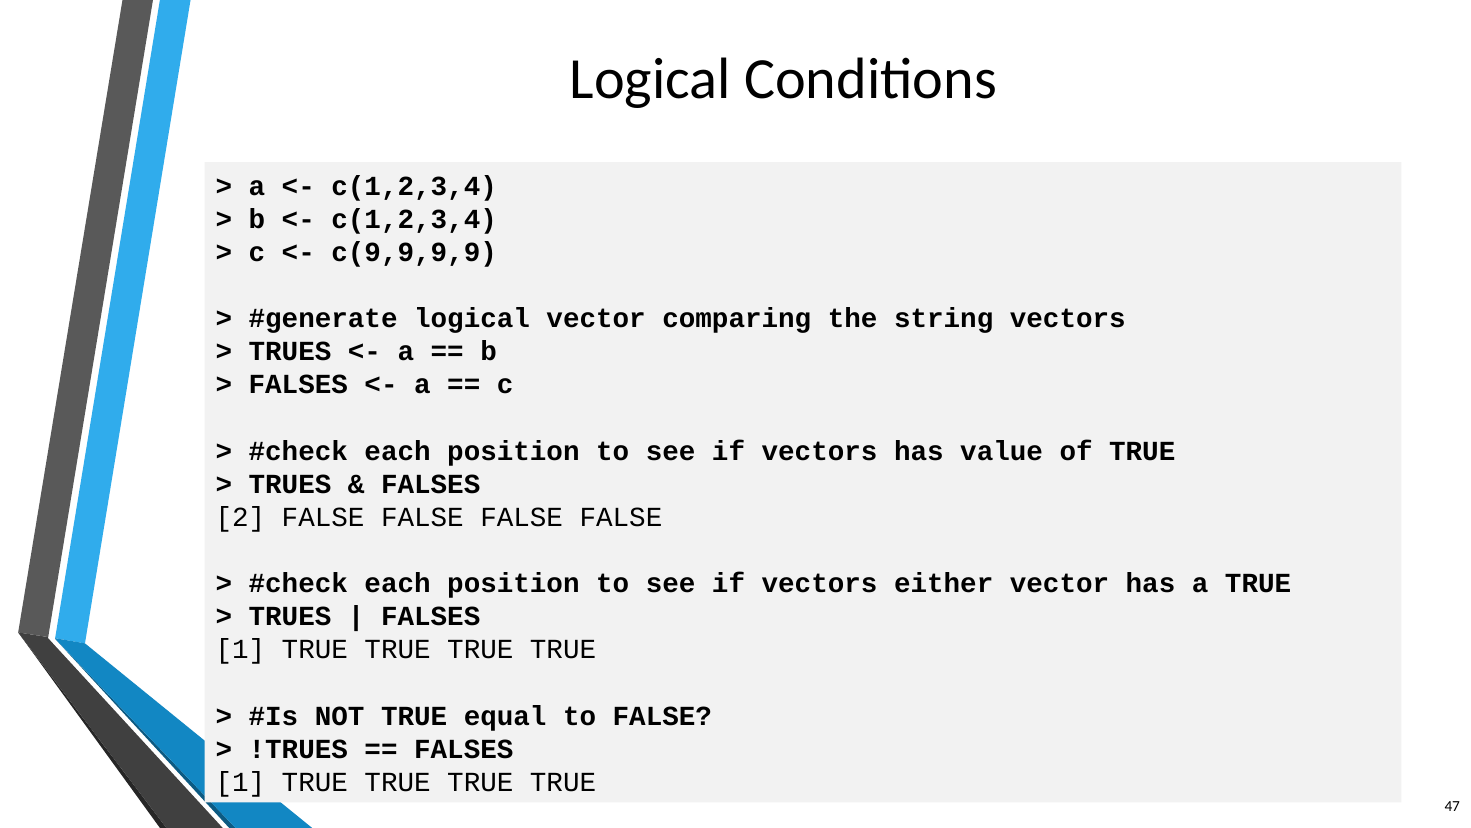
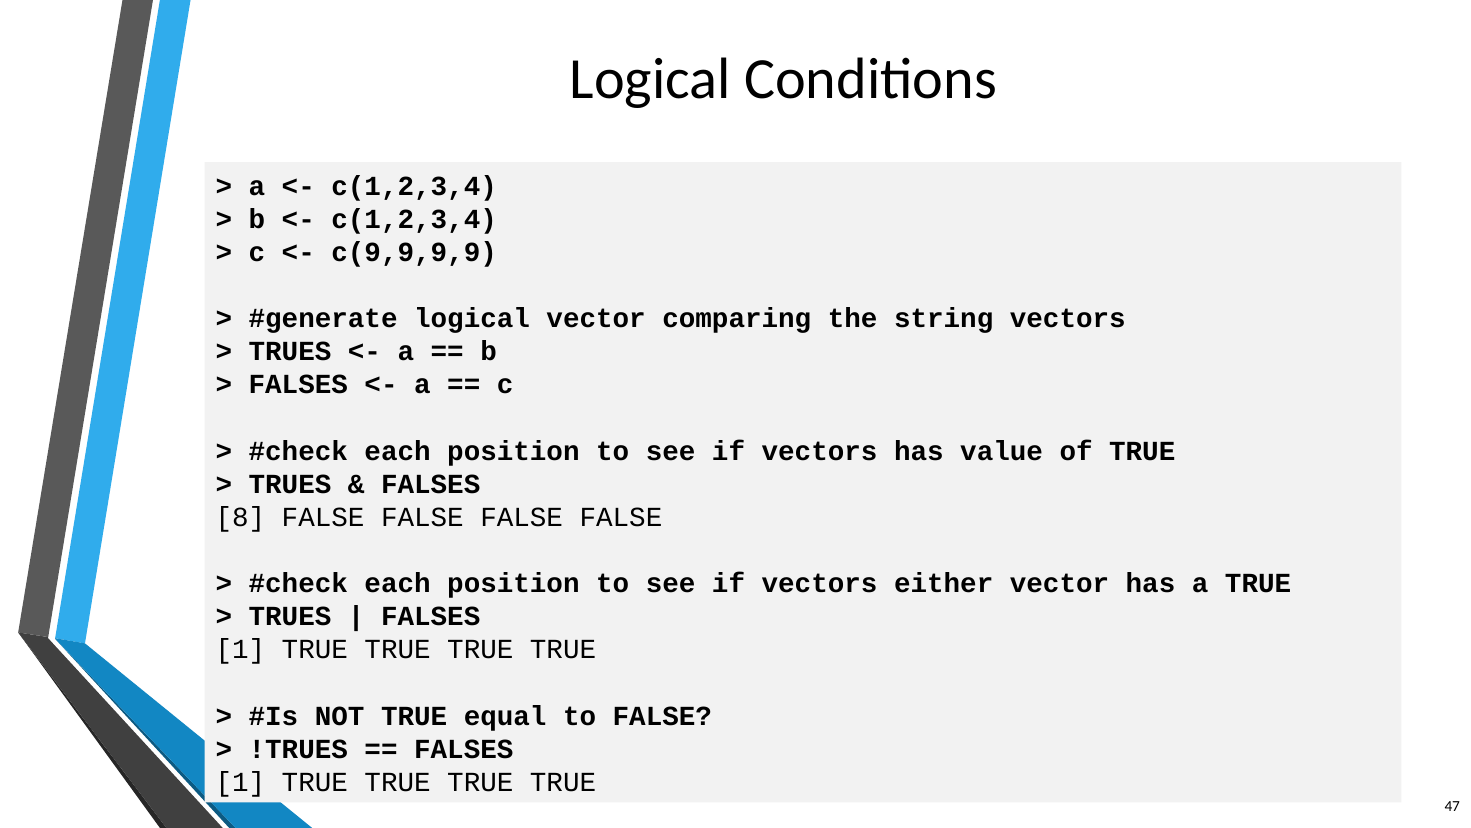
2: 2 -> 8
